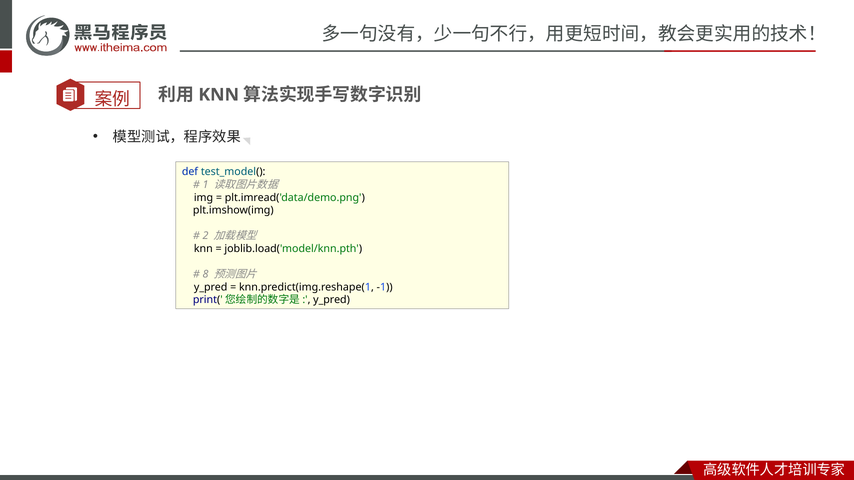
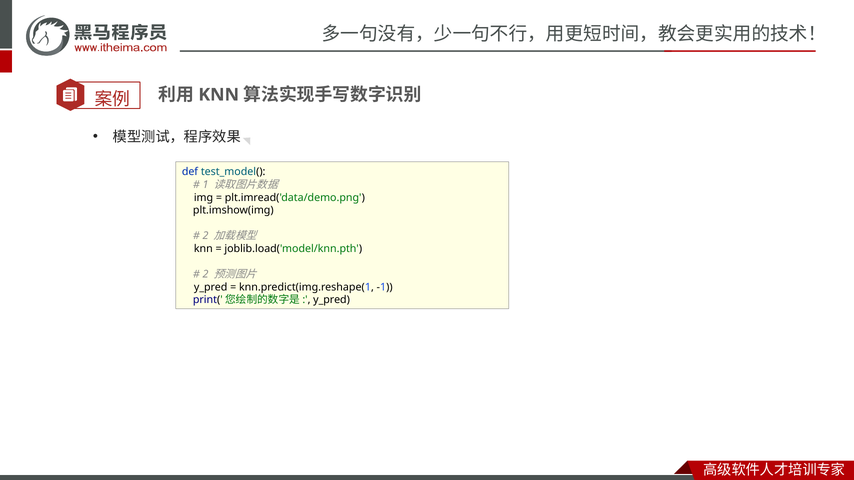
8 at (206, 275): 8 -> 2
